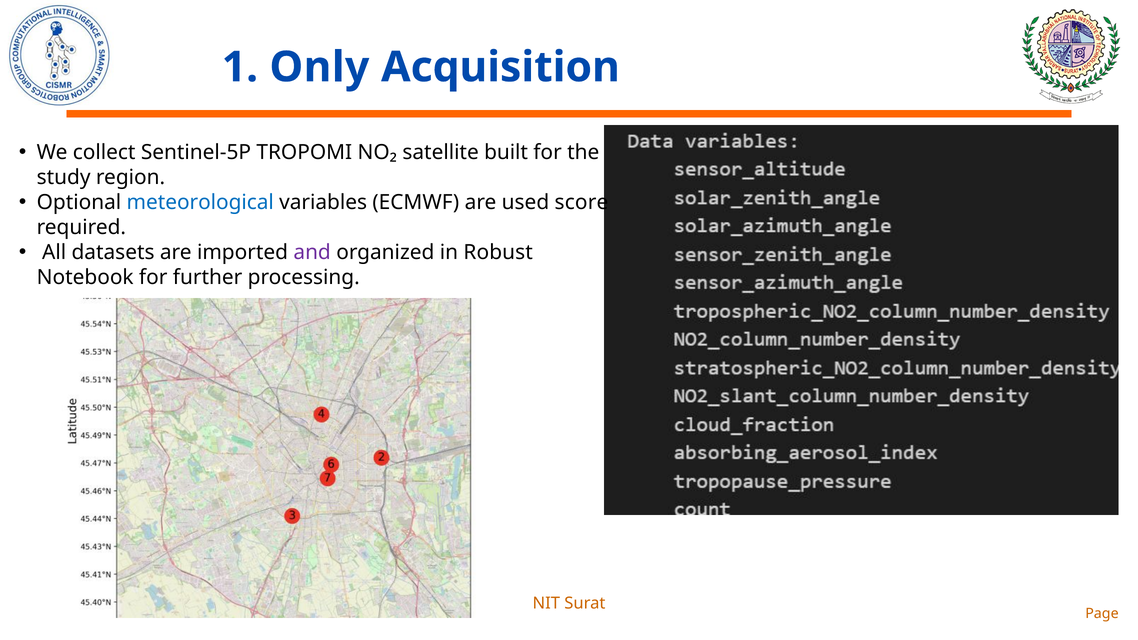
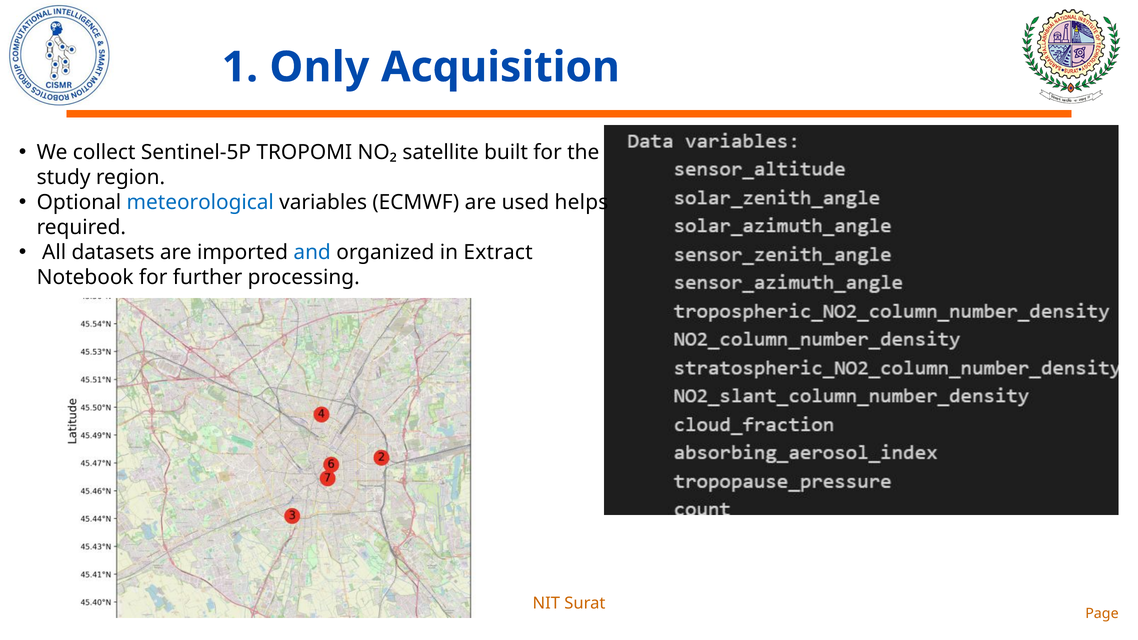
score: score -> helps
and colour: purple -> blue
Robust: Robust -> Extract
